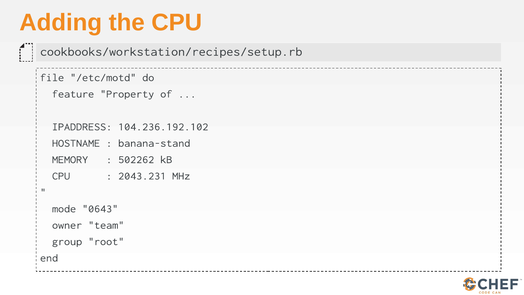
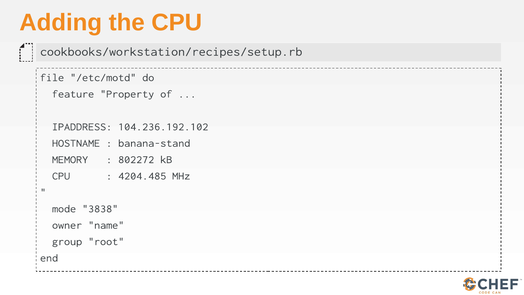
502262: 502262 -> 802272
2043.231: 2043.231 -> 4204.485
0643: 0643 -> 3838
team: team -> name
